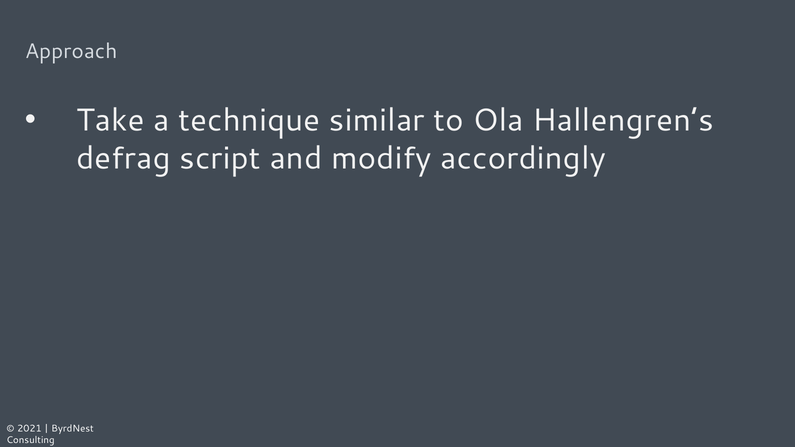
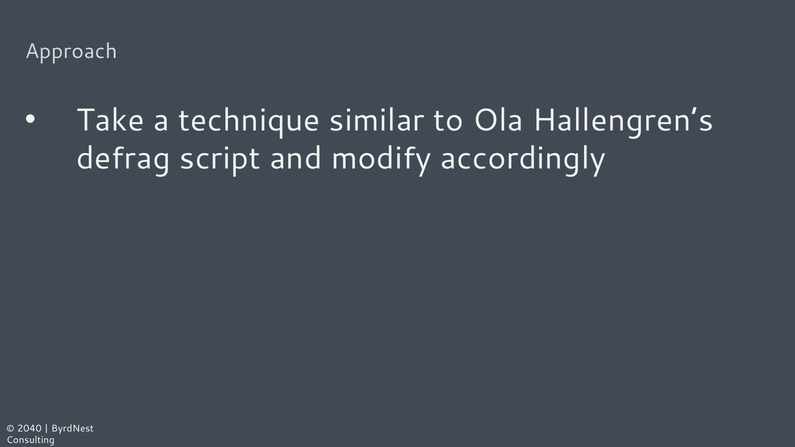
2021: 2021 -> 2040
